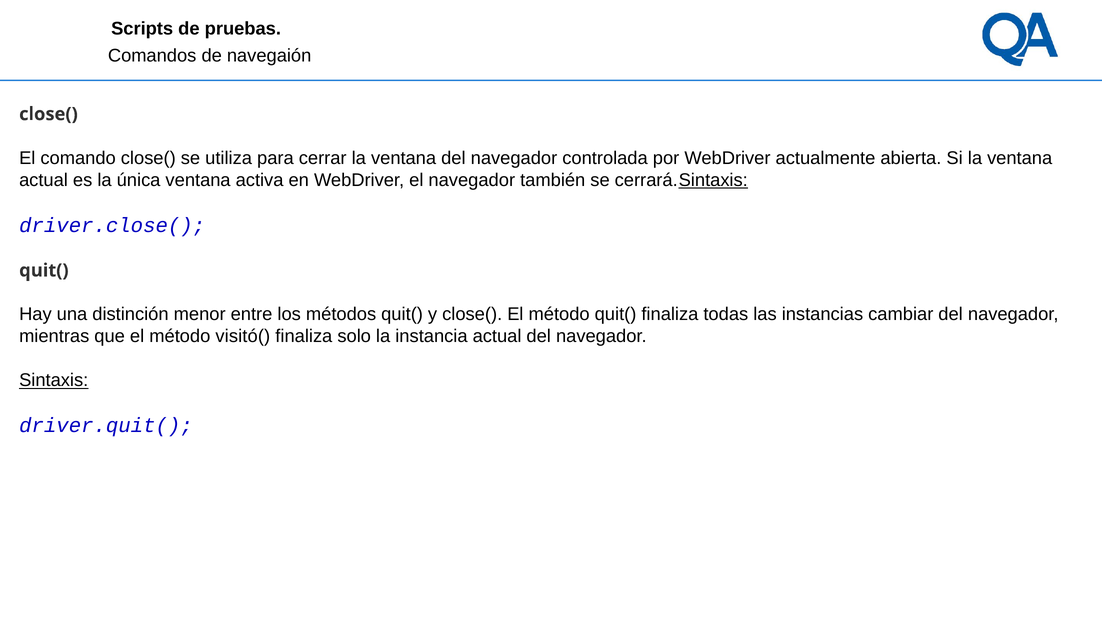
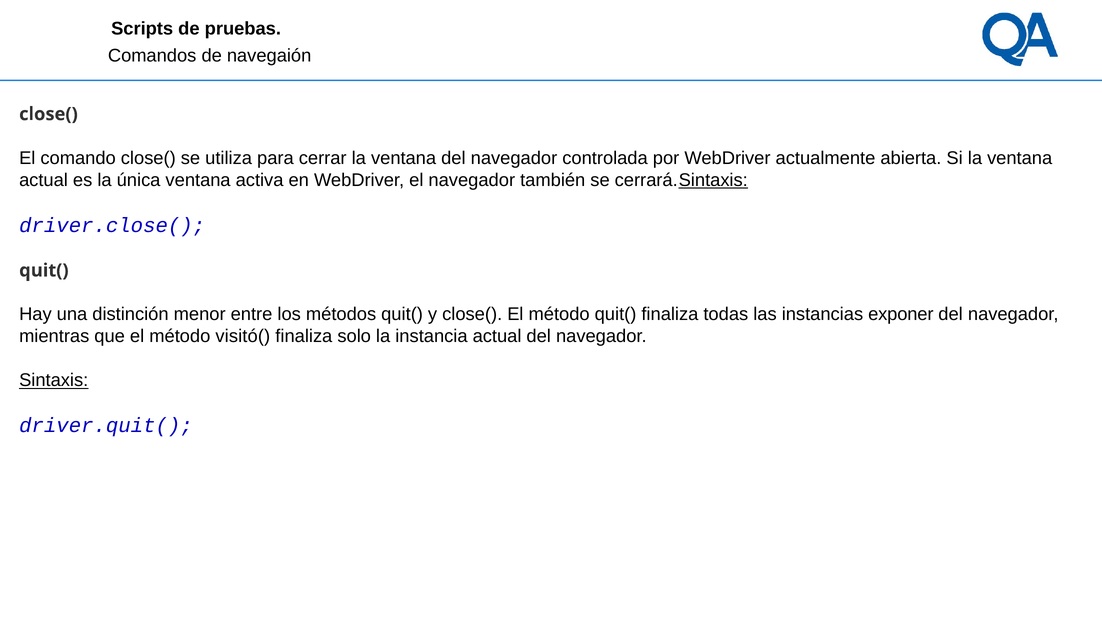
cambiar: cambiar -> exponer
